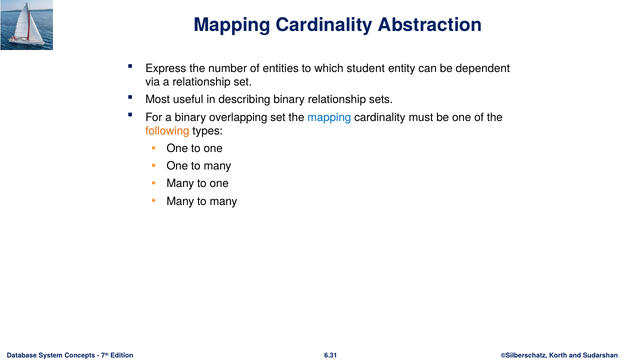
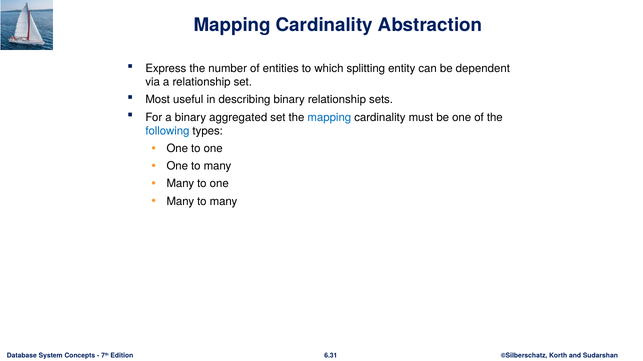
student: student -> splitting
overlapping: overlapping -> aggregated
following colour: orange -> blue
